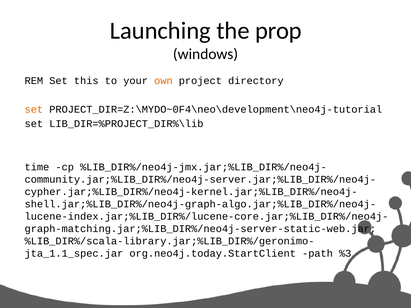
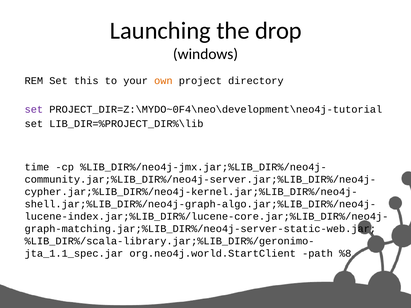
prop: prop -> drop
set at (34, 110) colour: orange -> purple
org.neo4j.today.StartClient: org.neo4j.today.StartClient -> org.neo4j.world.StartClient
%3: %3 -> %8
